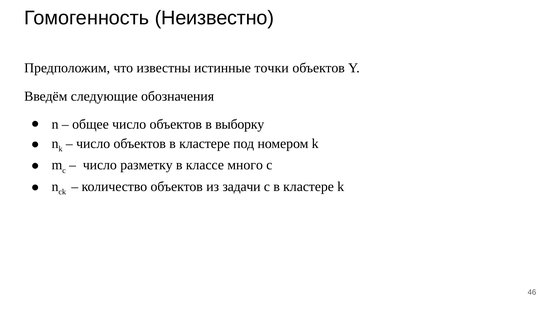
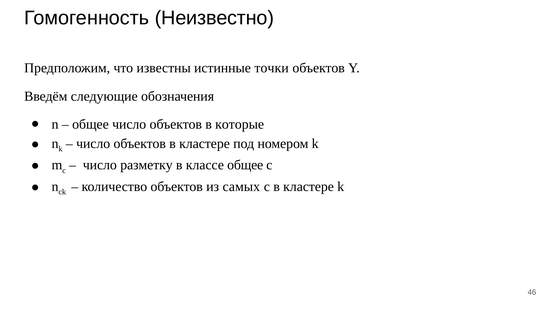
выборку: выборку -> которые
классе много: много -> общее
задачи: задачи -> самых
